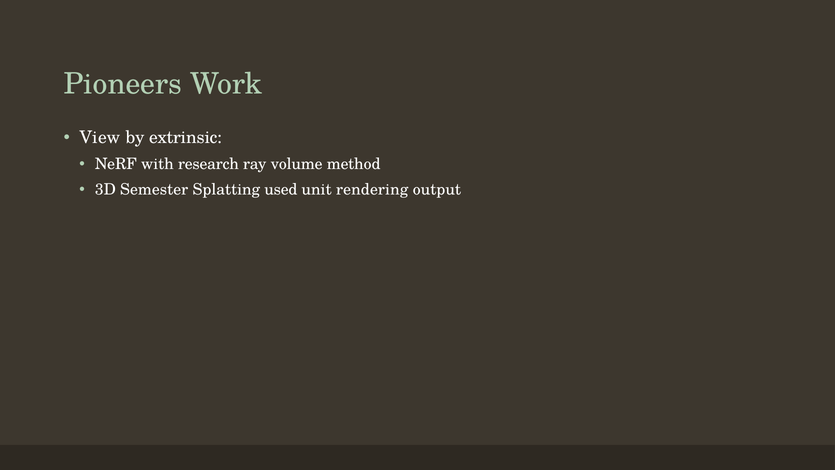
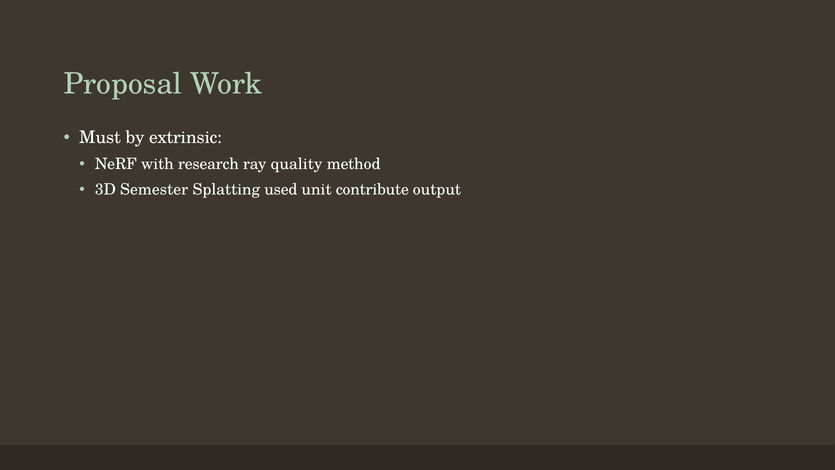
Pioneers: Pioneers -> Proposal
View: View -> Must
volume: volume -> quality
rendering: rendering -> contribute
